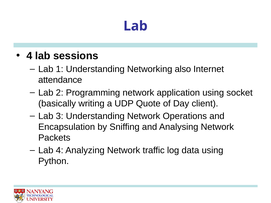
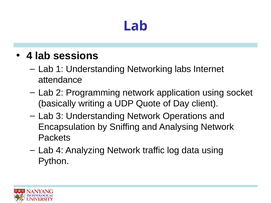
also: also -> labs
